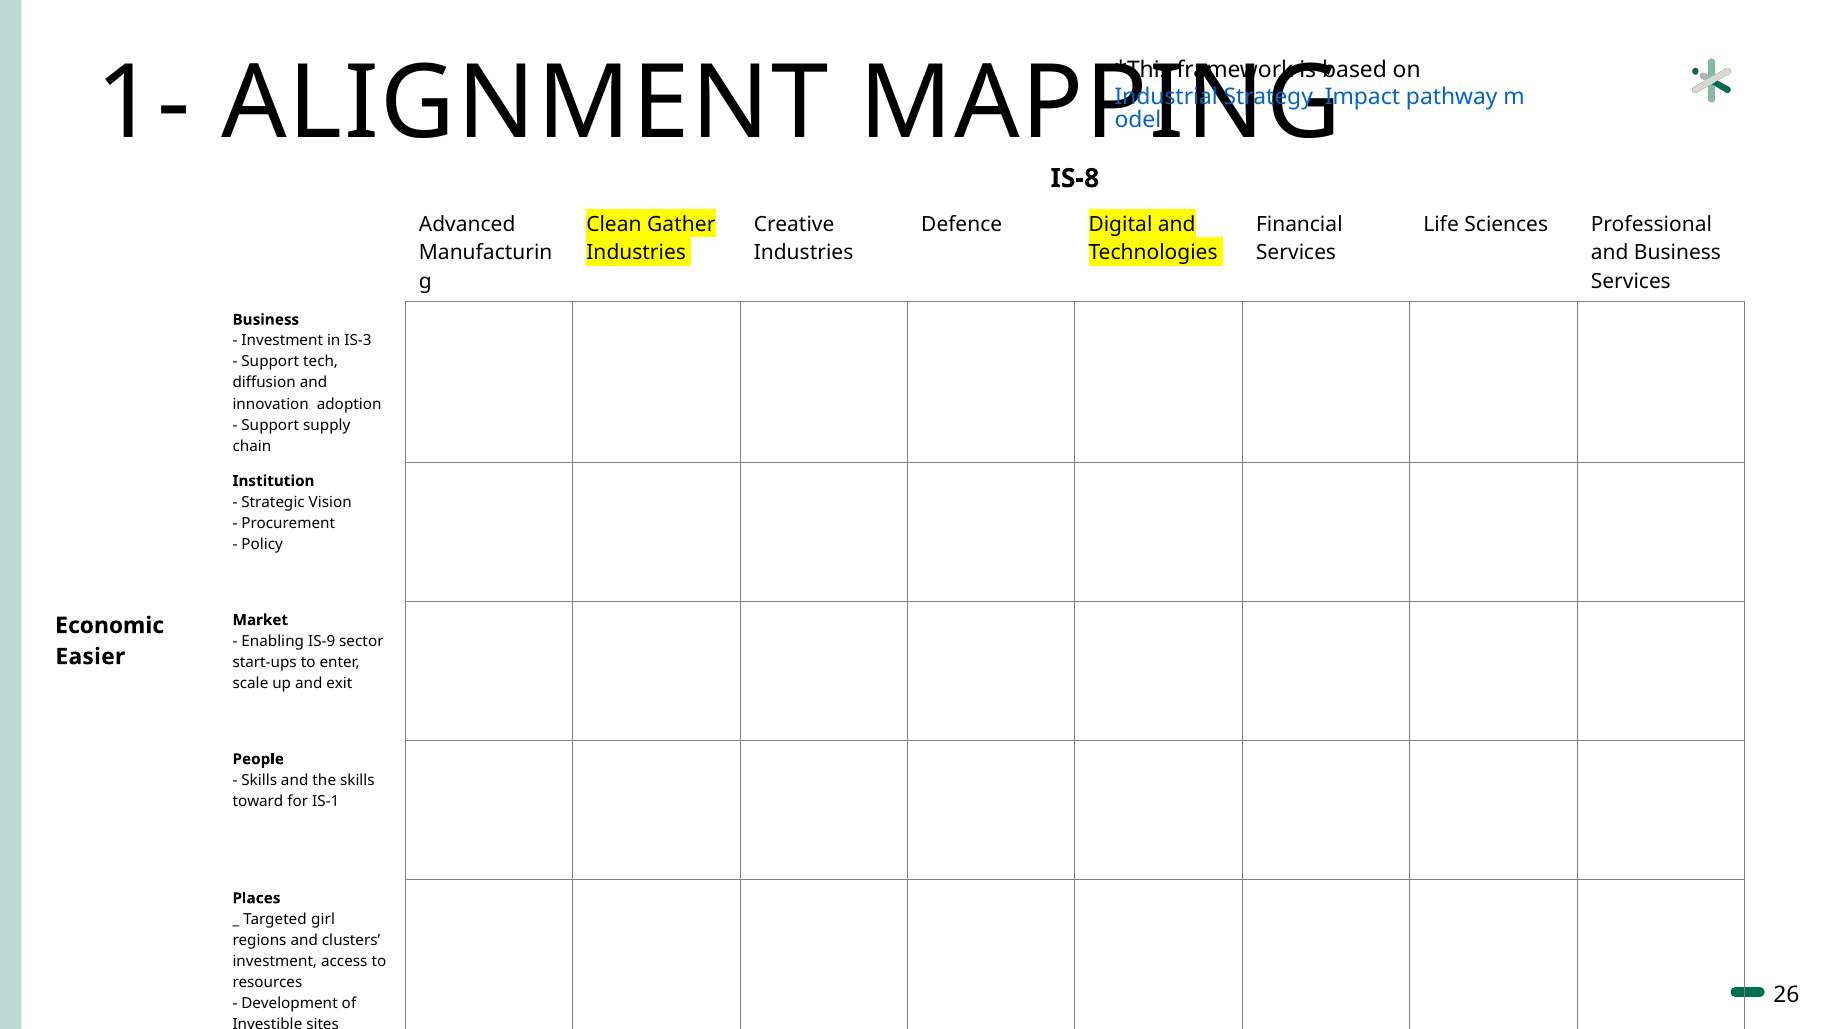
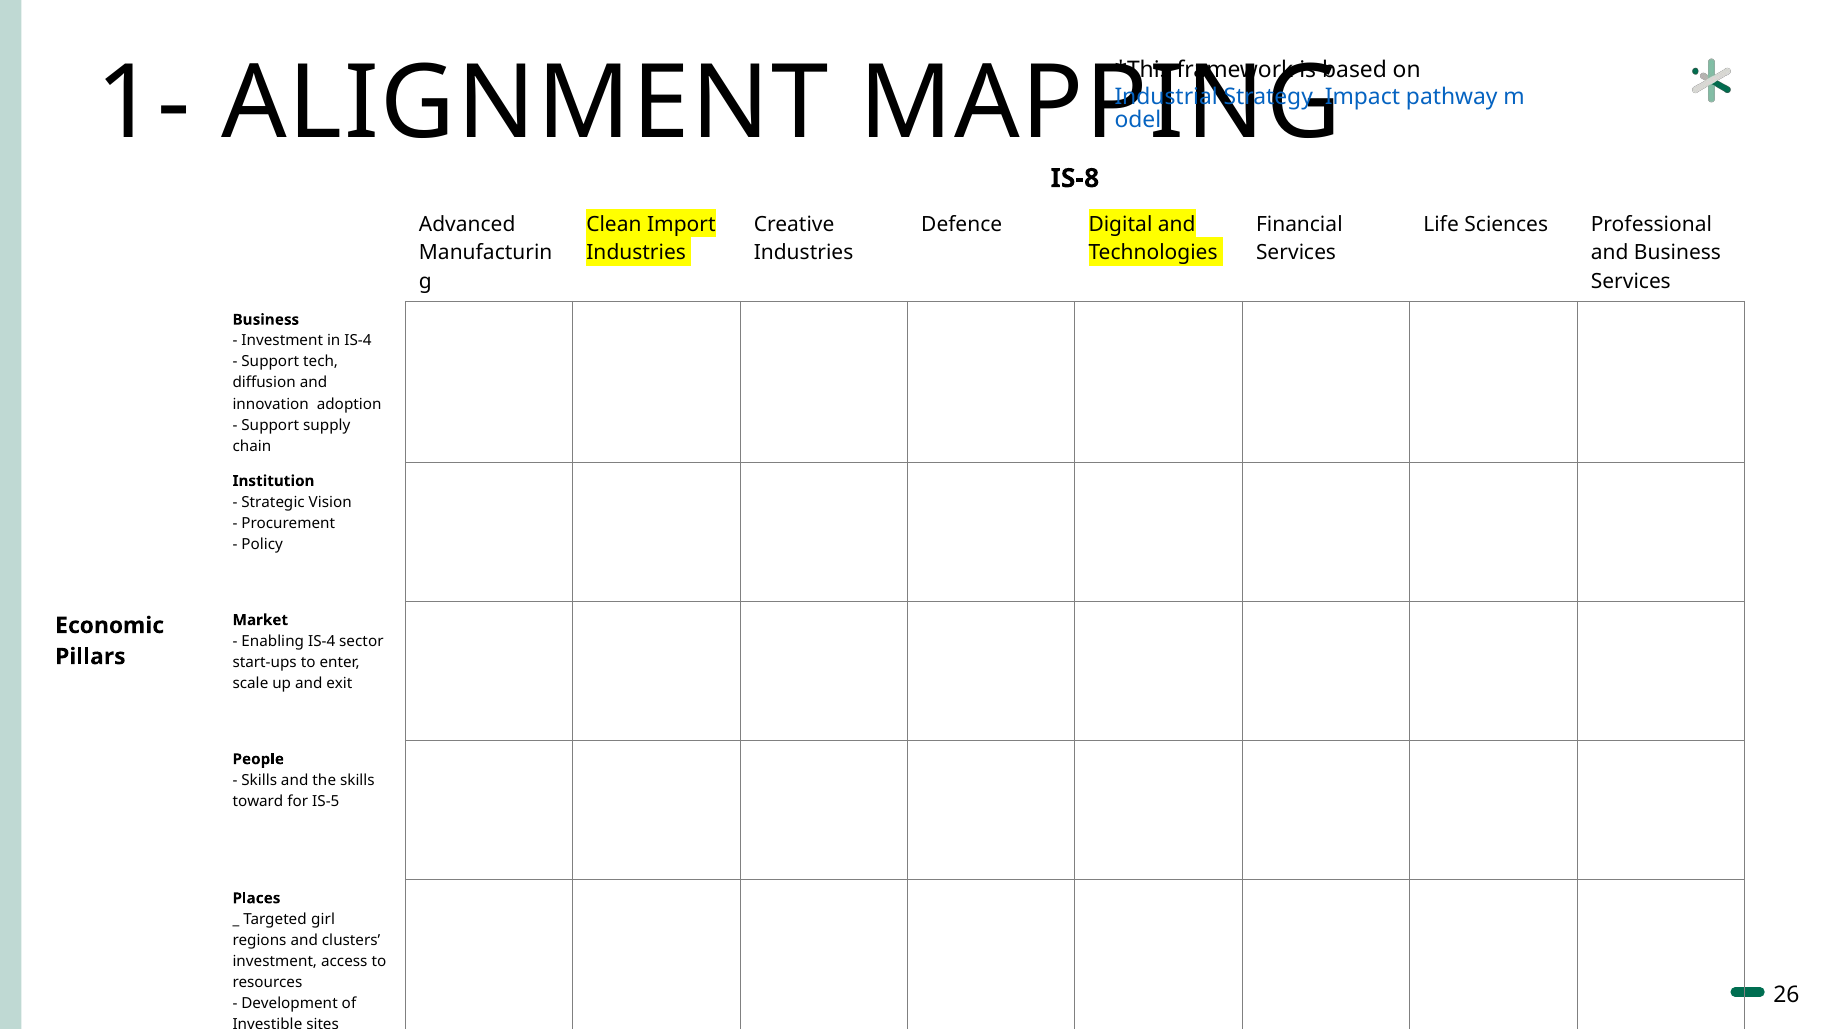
Gather: Gather -> Import
in IS-3: IS-3 -> IS-4
Enabling IS-9: IS-9 -> IS-4
Easier: Easier -> Pillars
IS-1: IS-1 -> IS-5
